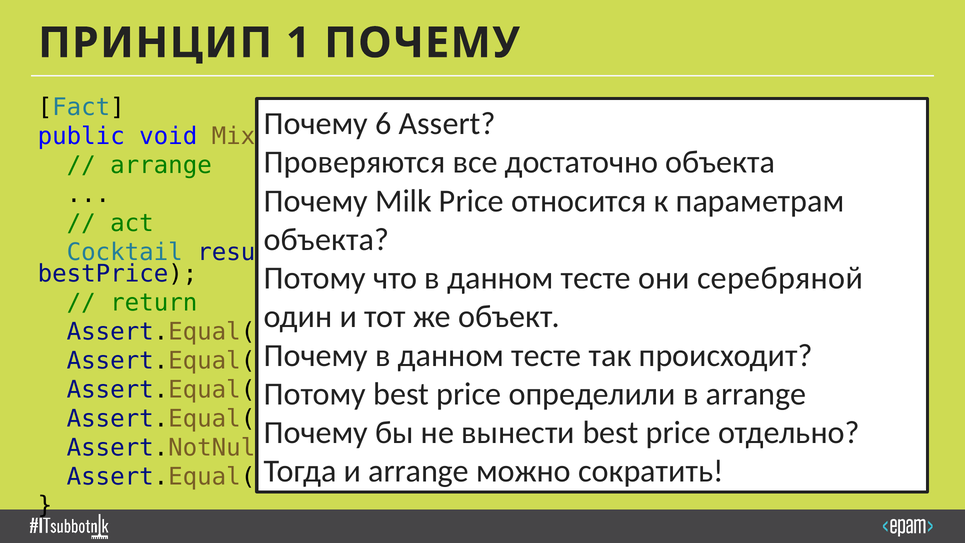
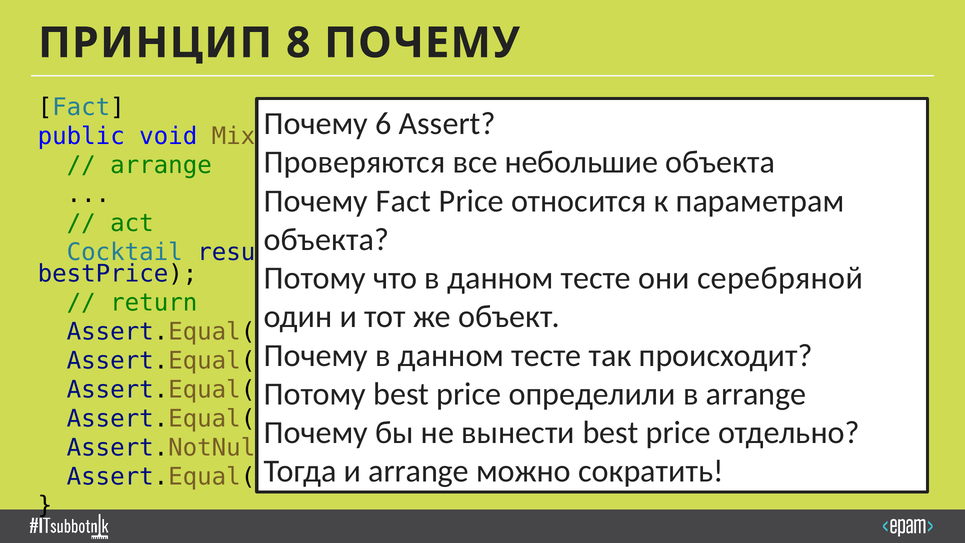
1: 1 -> 8
достаточно: достаточно -> небольшие
Milk at (403, 201): Milk -> Fact
